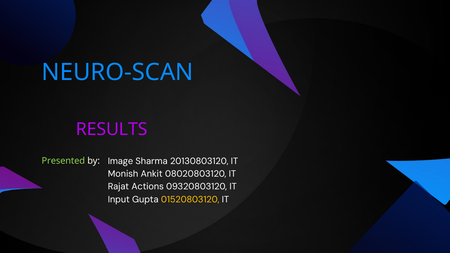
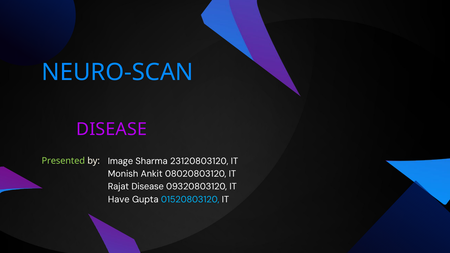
RESULTS at (112, 129): RESULTS -> DISEASE
20130803120: 20130803120 -> 23120803120
Rajat Actions: Actions -> Disease
Input: Input -> Have
01520803120 colour: yellow -> light blue
